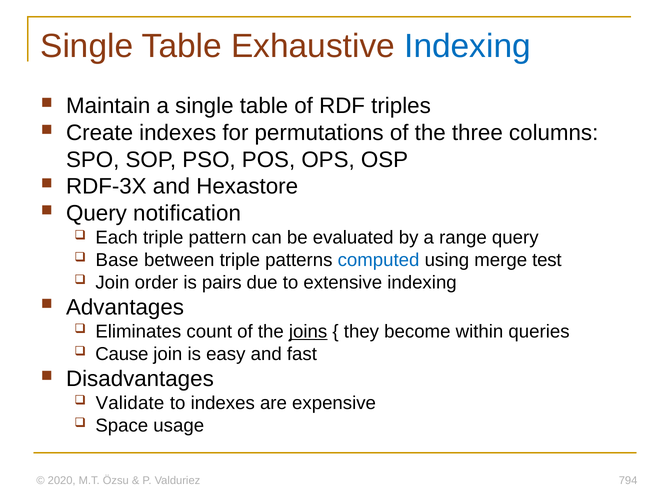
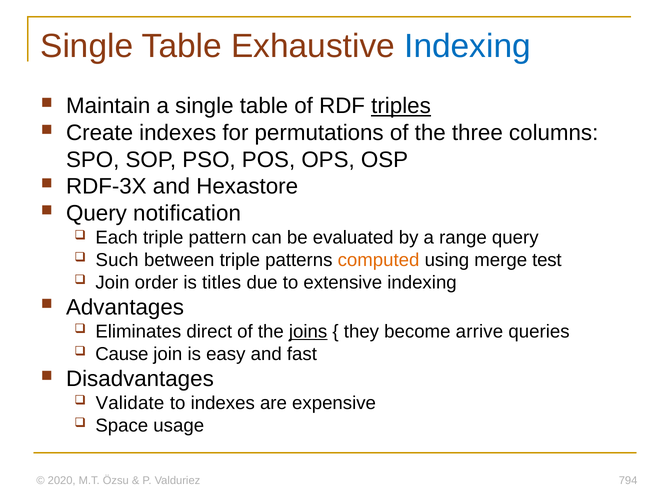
triples underline: none -> present
Base: Base -> Such
computed colour: blue -> orange
pairs: pairs -> titles
count: count -> direct
within: within -> arrive
